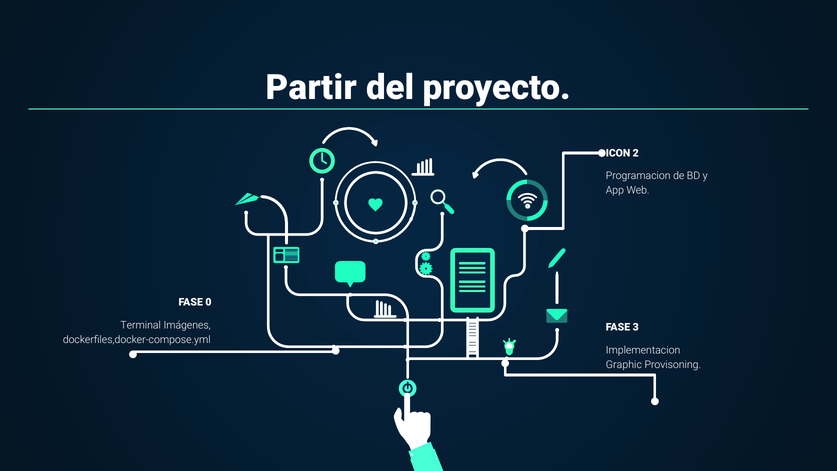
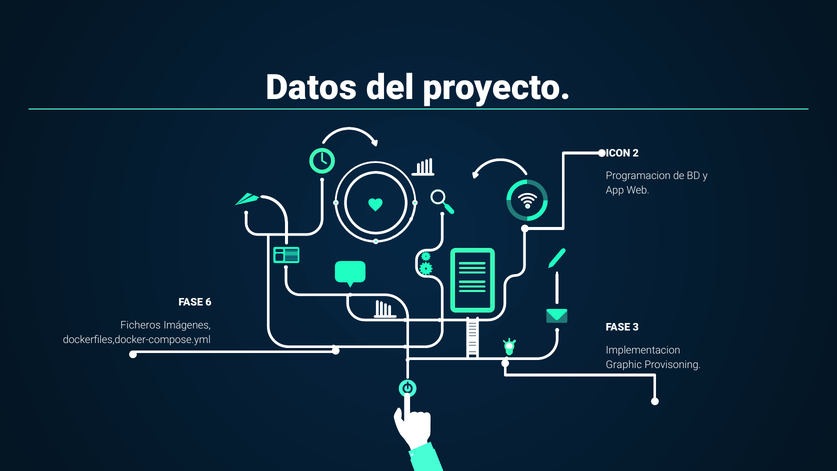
Partir: Partir -> Datos
0: 0 -> 6
Terminal: Terminal -> Ficheros
